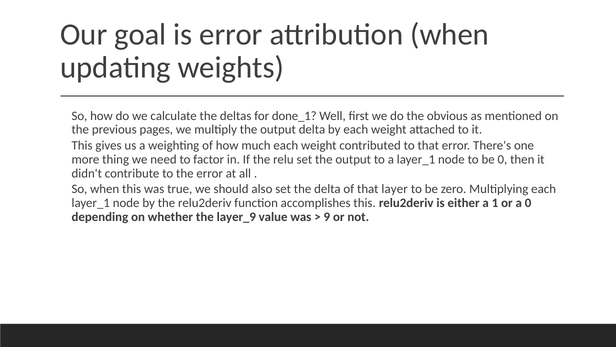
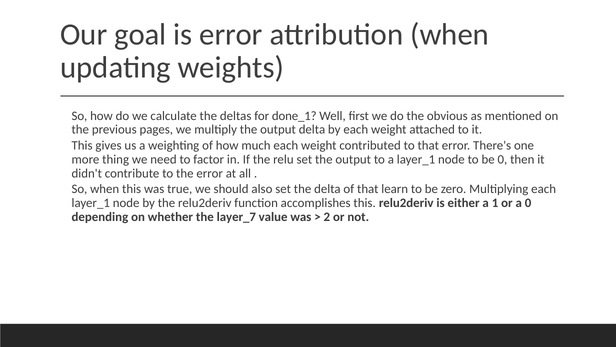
layer: layer -> learn
layer_9: layer_9 -> layer_7
9: 9 -> 2
